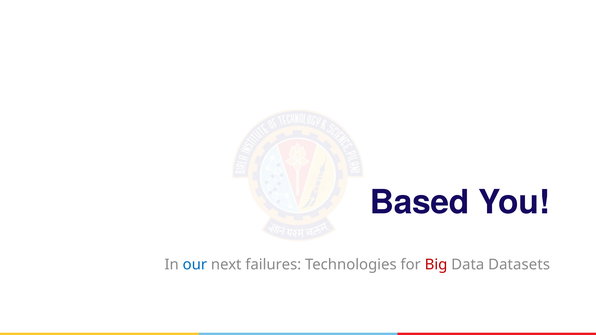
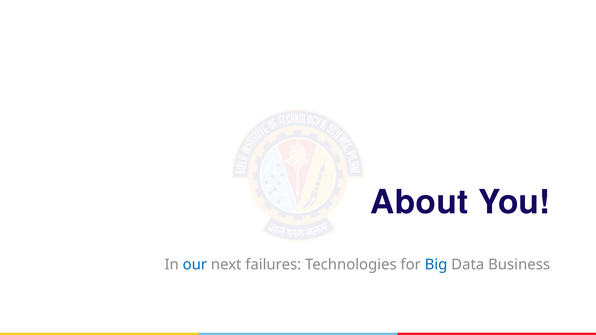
Based: Based -> About
Big colour: red -> blue
Datasets: Datasets -> Business
